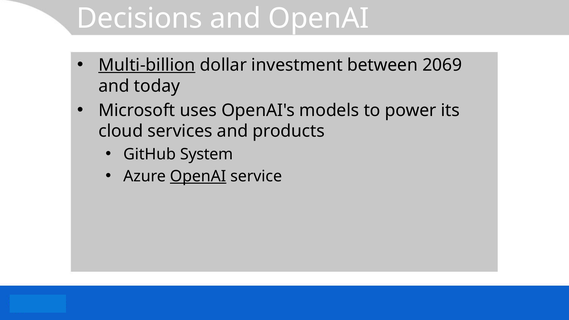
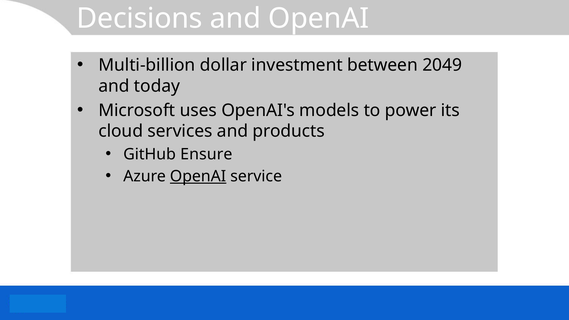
Multi-billion underline: present -> none
2069: 2069 -> 2049
System: System -> Ensure
